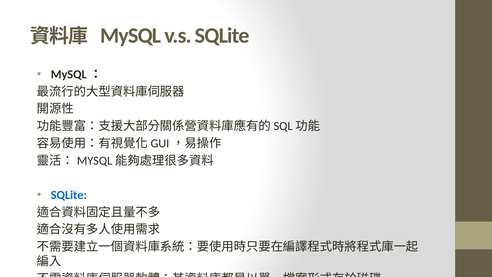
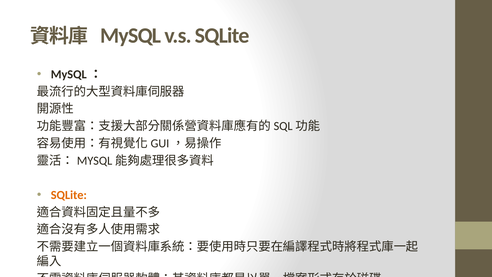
SQLite at (69, 195) colour: blue -> orange
